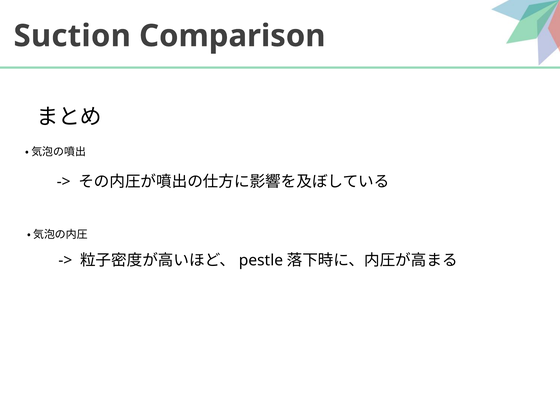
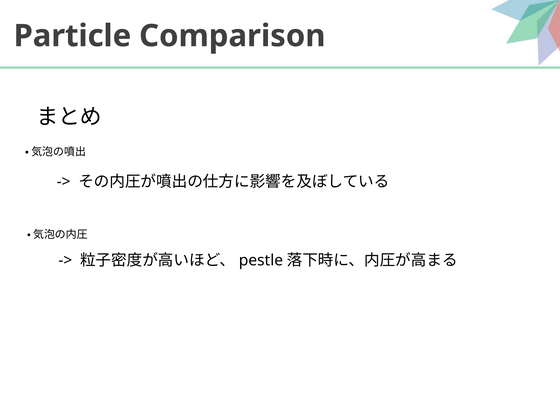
Suction: Suction -> Particle
